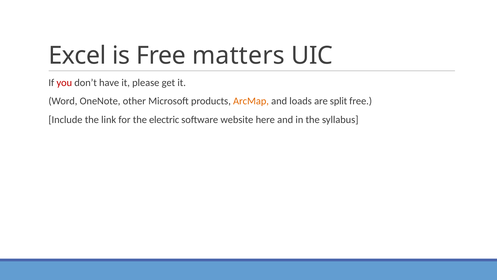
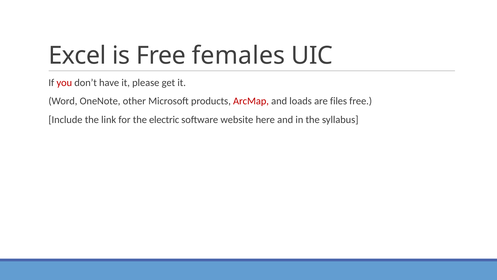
matters: matters -> females
ArcMap colour: orange -> red
split: split -> files
